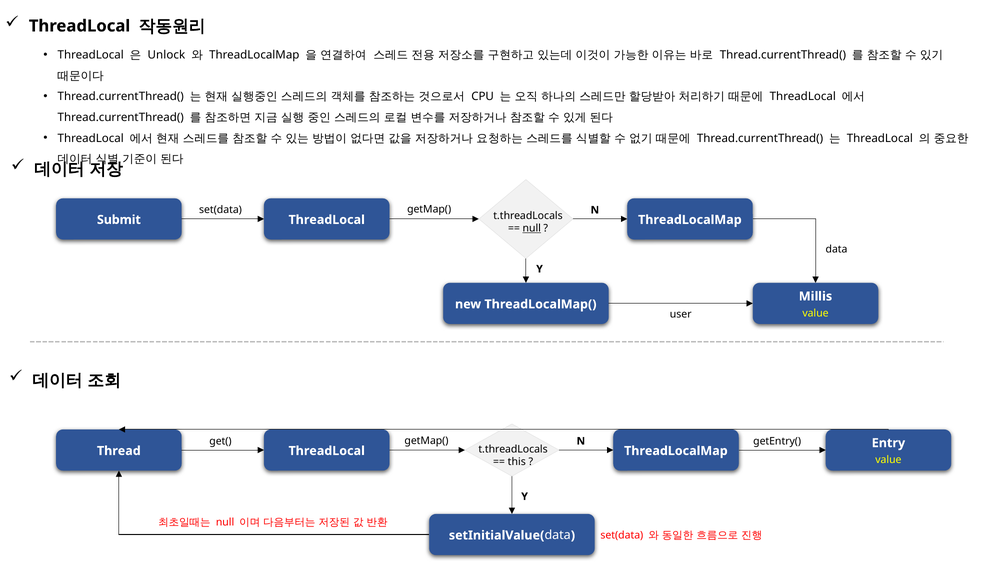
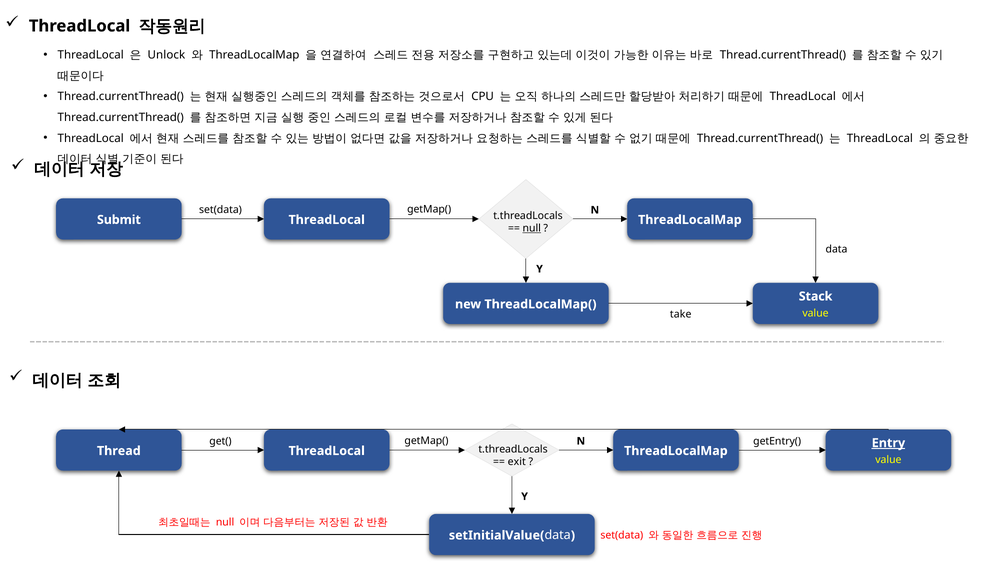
Millis: Millis -> Stack
user: user -> take
Entry underline: none -> present
this: this -> exit
